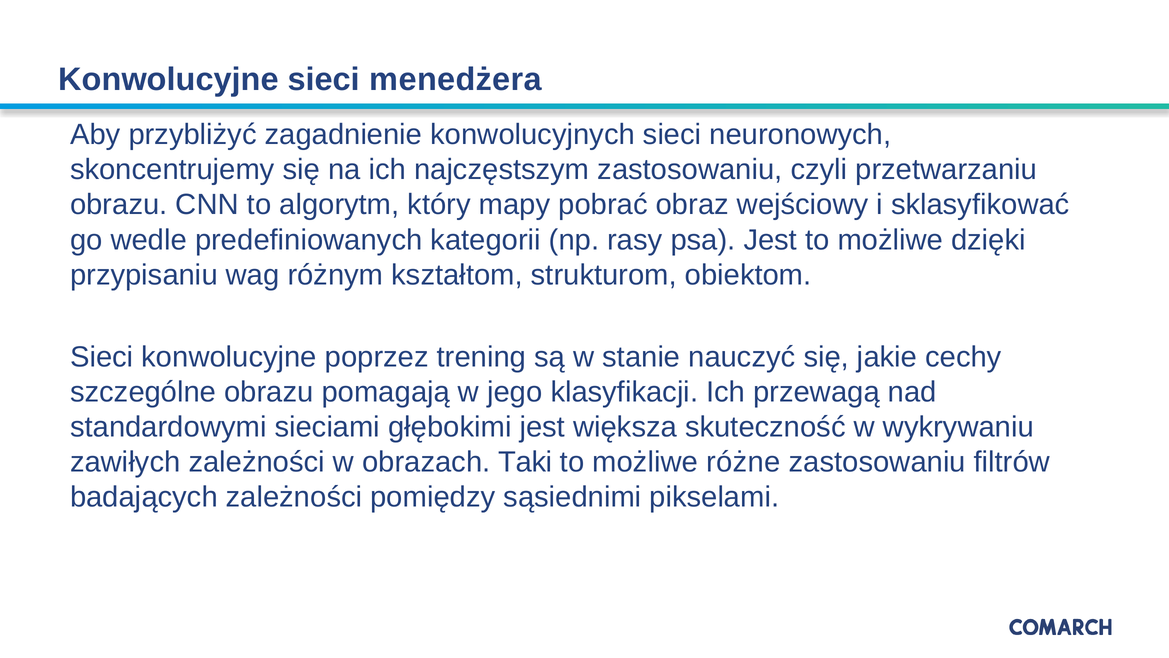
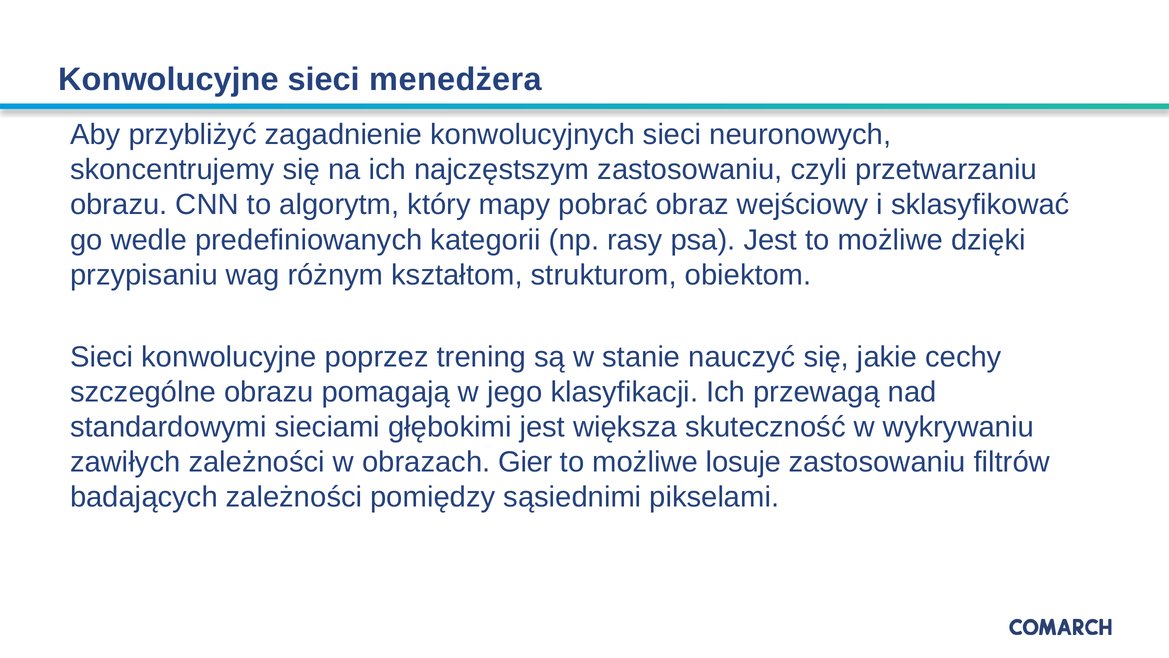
Taki: Taki -> Gier
różne: różne -> losuje
